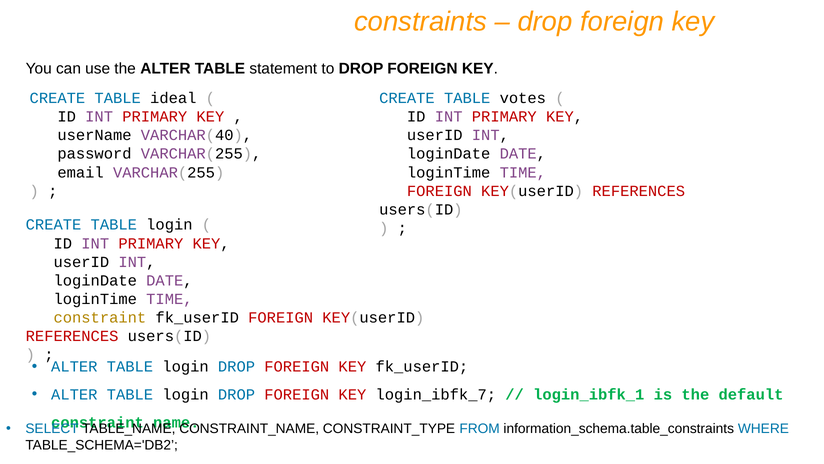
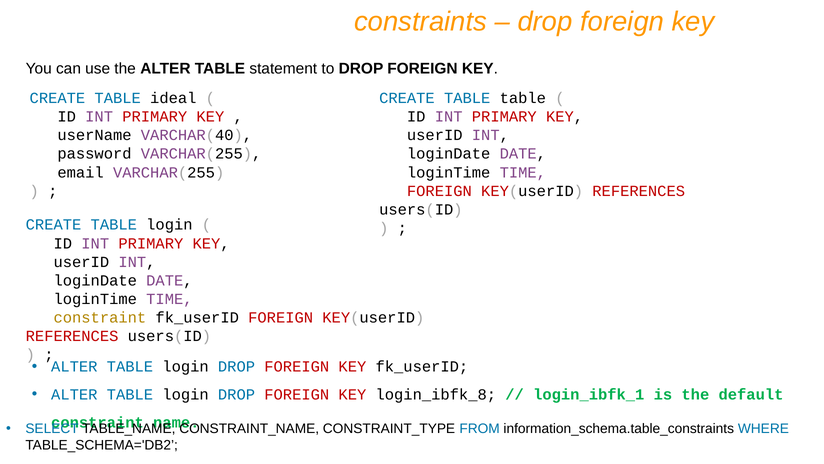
TABLE votes: votes -> table
login_ibfk_7: login_ibfk_7 -> login_ibfk_8
